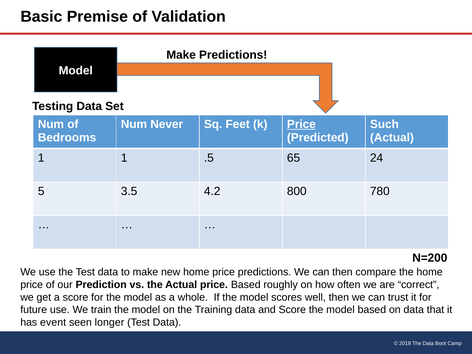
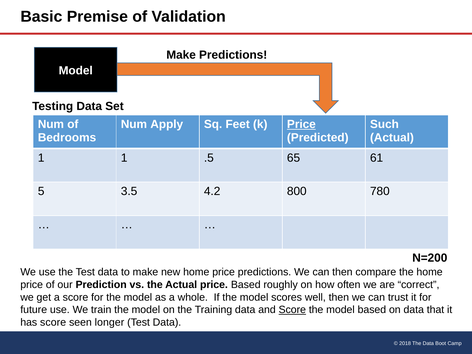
Never: Never -> Apply
24: 24 -> 61
Score at (292, 310) underline: none -> present
has event: event -> score
